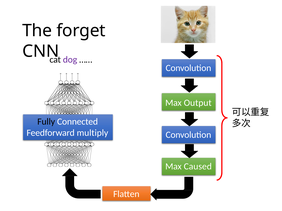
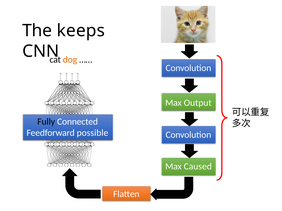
forget: forget -> keeps
dog colour: purple -> orange
multiply: multiply -> possible
